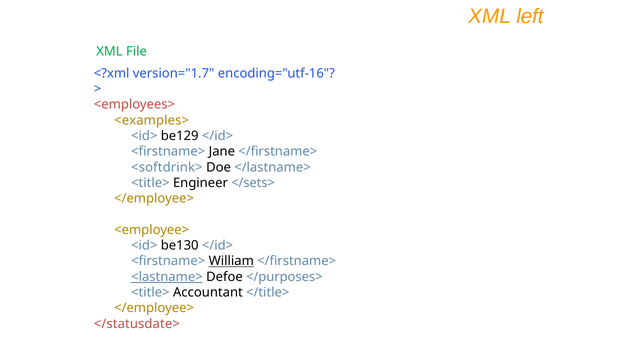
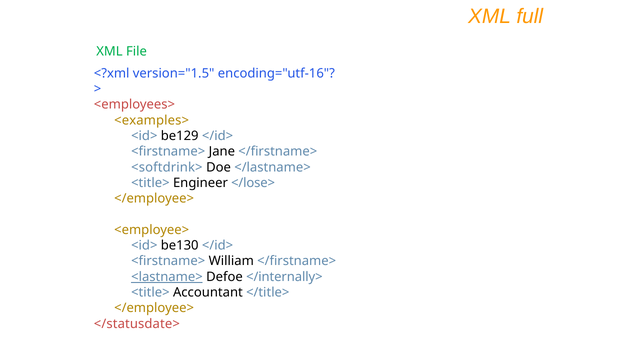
left: left -> full
version="1.7: version="1.7 -> version="1.5
</sets>: </sets> -> </lose>
William underline: present -> none
</purposes>: </purposes> -> </internally>
